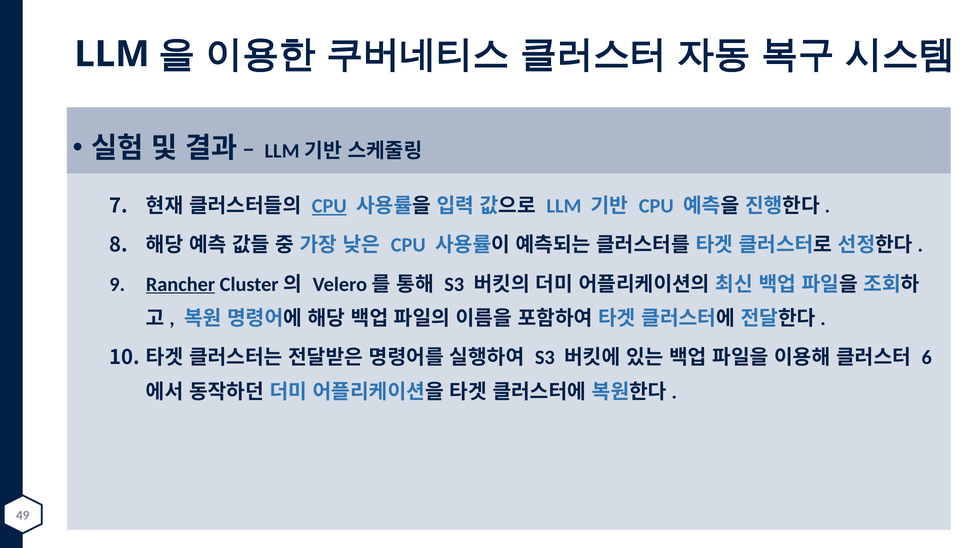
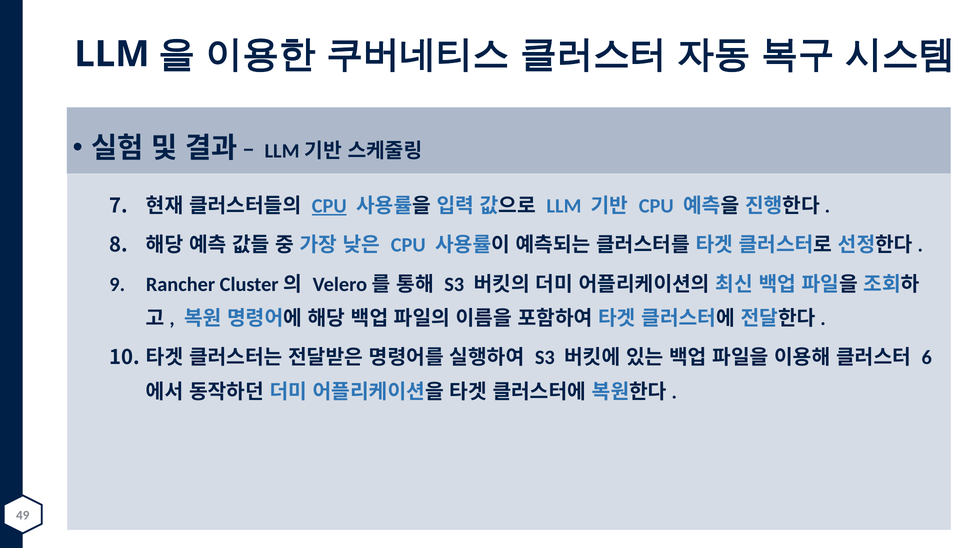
Rancher underline: present -> none
